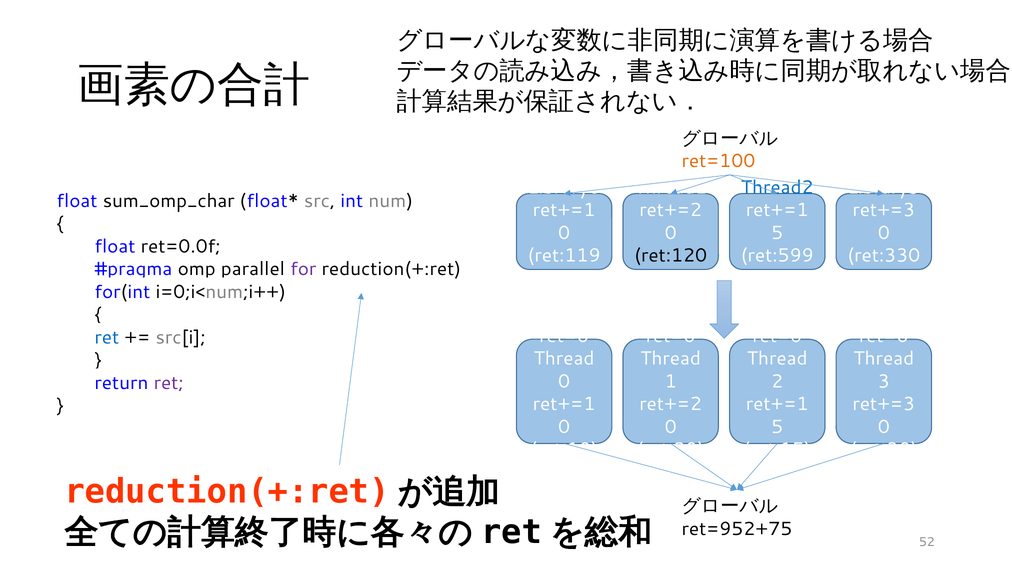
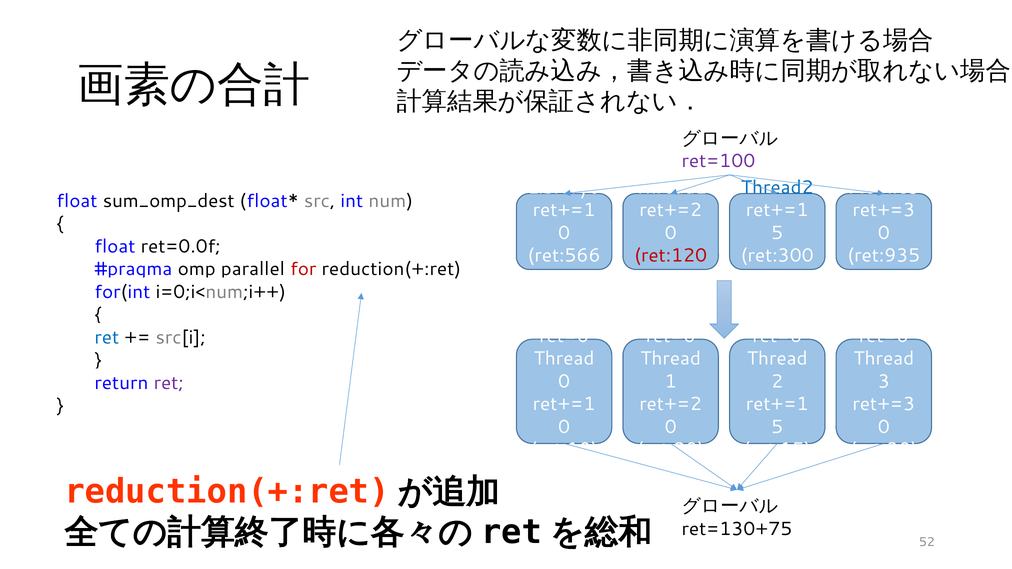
ret=100 colour: orange -> purple
Library3: Library3 -> Mobile3
sum_omp_char: sum_omp_char -> sum_omp_dest
ret:119: ret:119 -> ret:566
ret:120 colour: black -> red
ret:599: ret:599 -> ret:300
ret:330: ret:330 -> ret:935
for colour: purple -> red
ret=952+75: ret=952+75 -> ret=130+75
